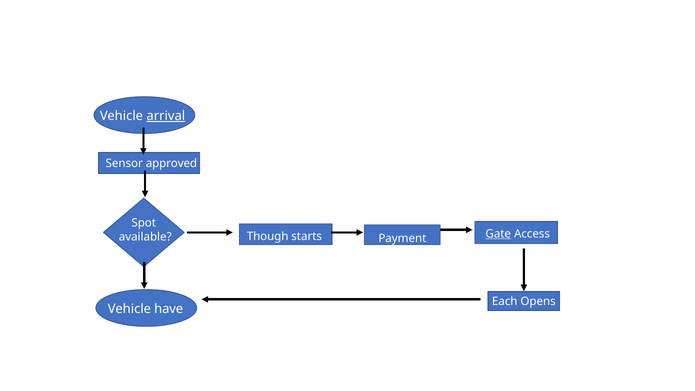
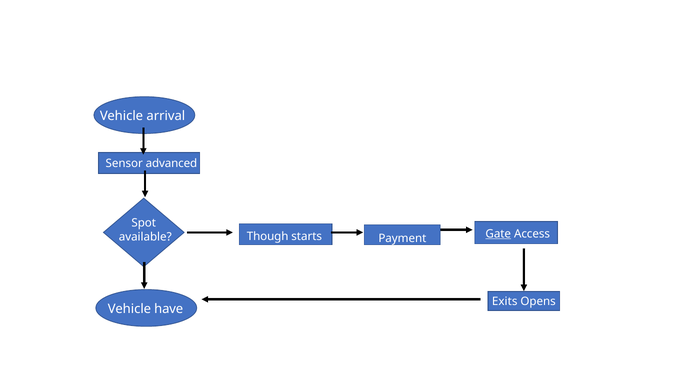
arrival underline: present -> none
approved: approved -> advanced
Each: Each -> Exits
